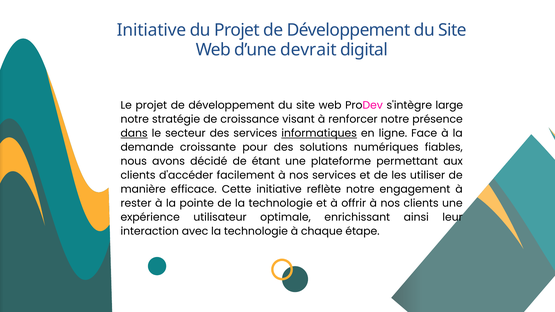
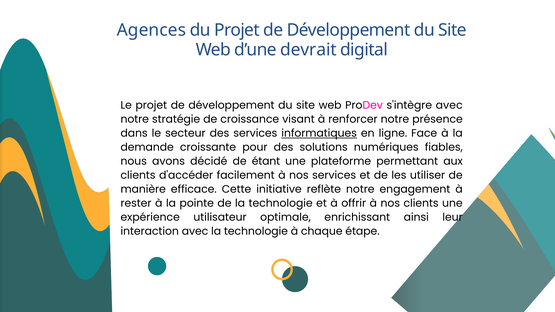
Initiative at (152, 30): Initiative -> Agences
s'intègre large: large -> avec
dans underline: present -> none
